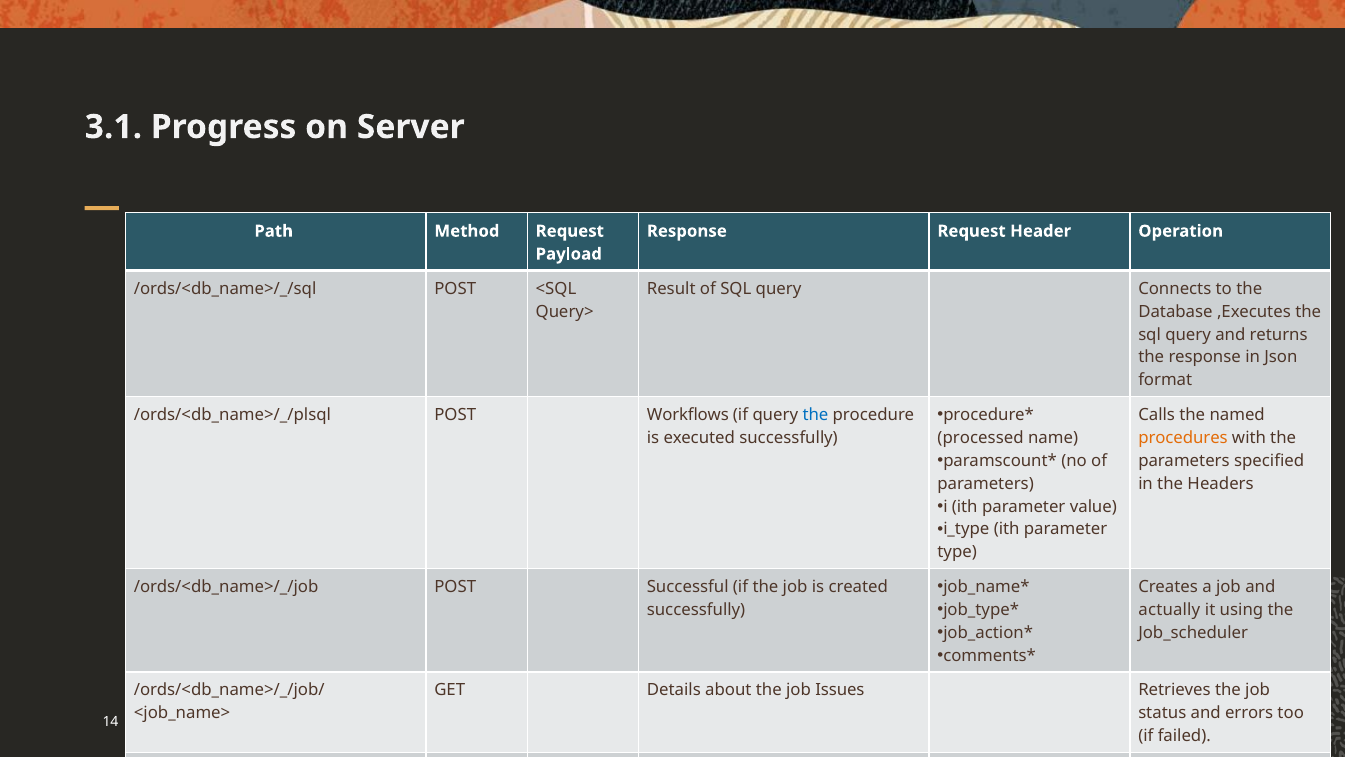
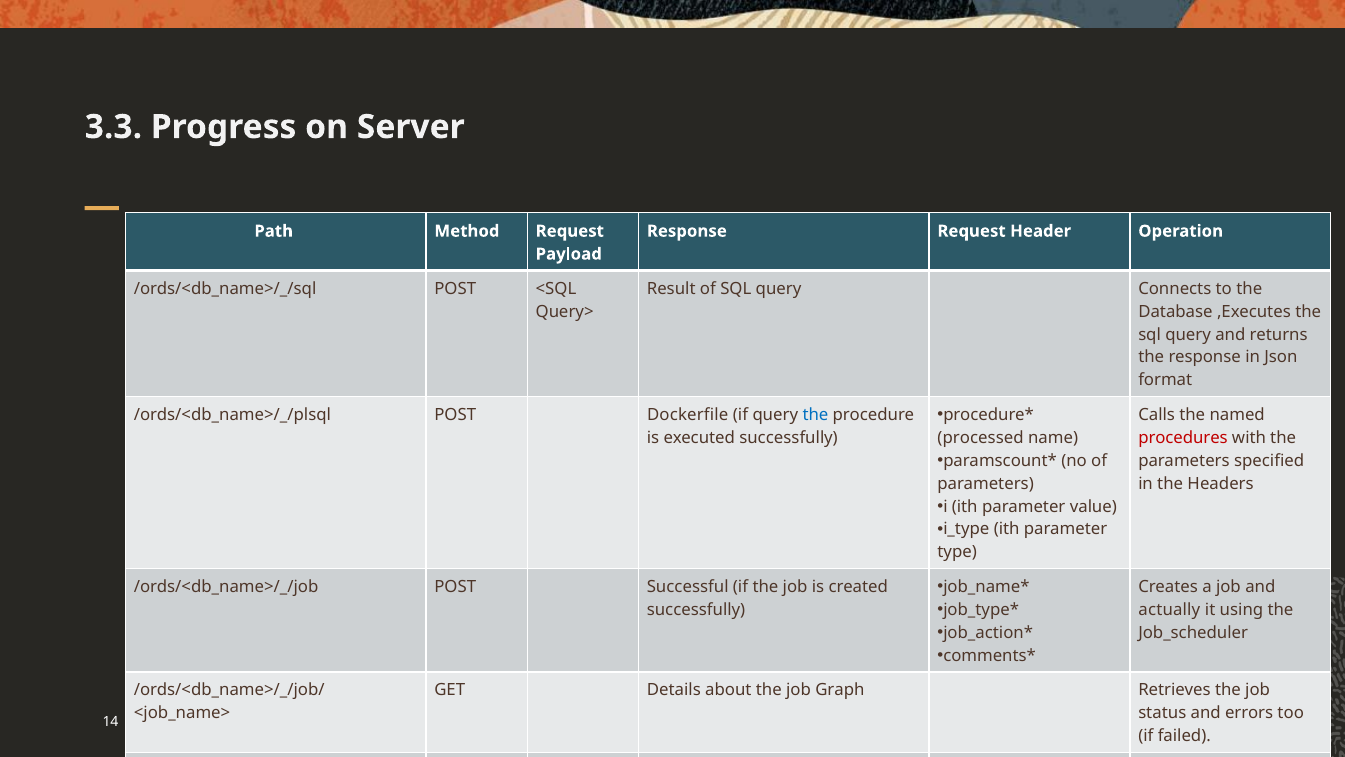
3.1: 3.1 -> 3.3
Workflows: Workflows -> Dockerfile
procedures colour: orange -> red
Issues: Issues -> Graph
